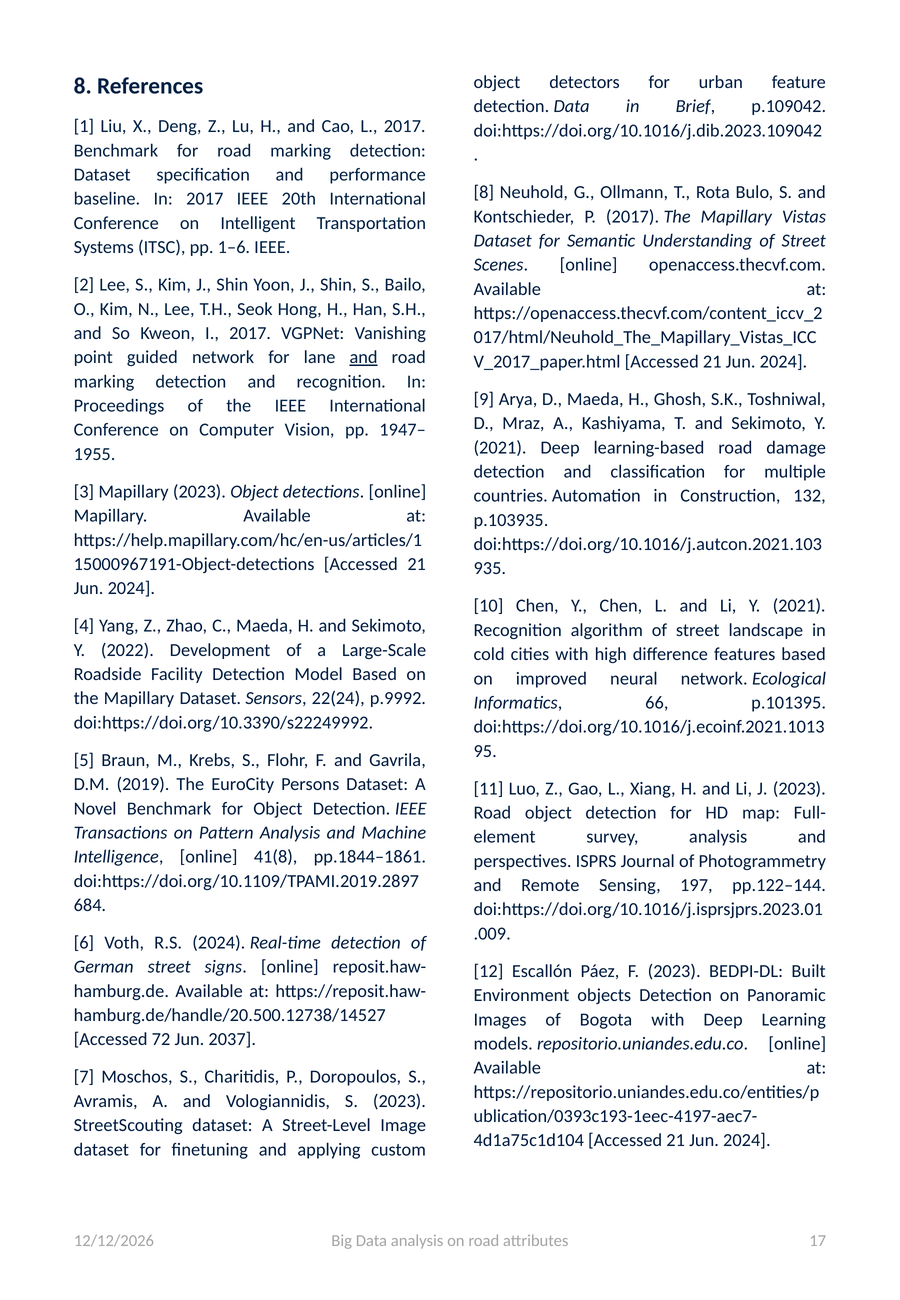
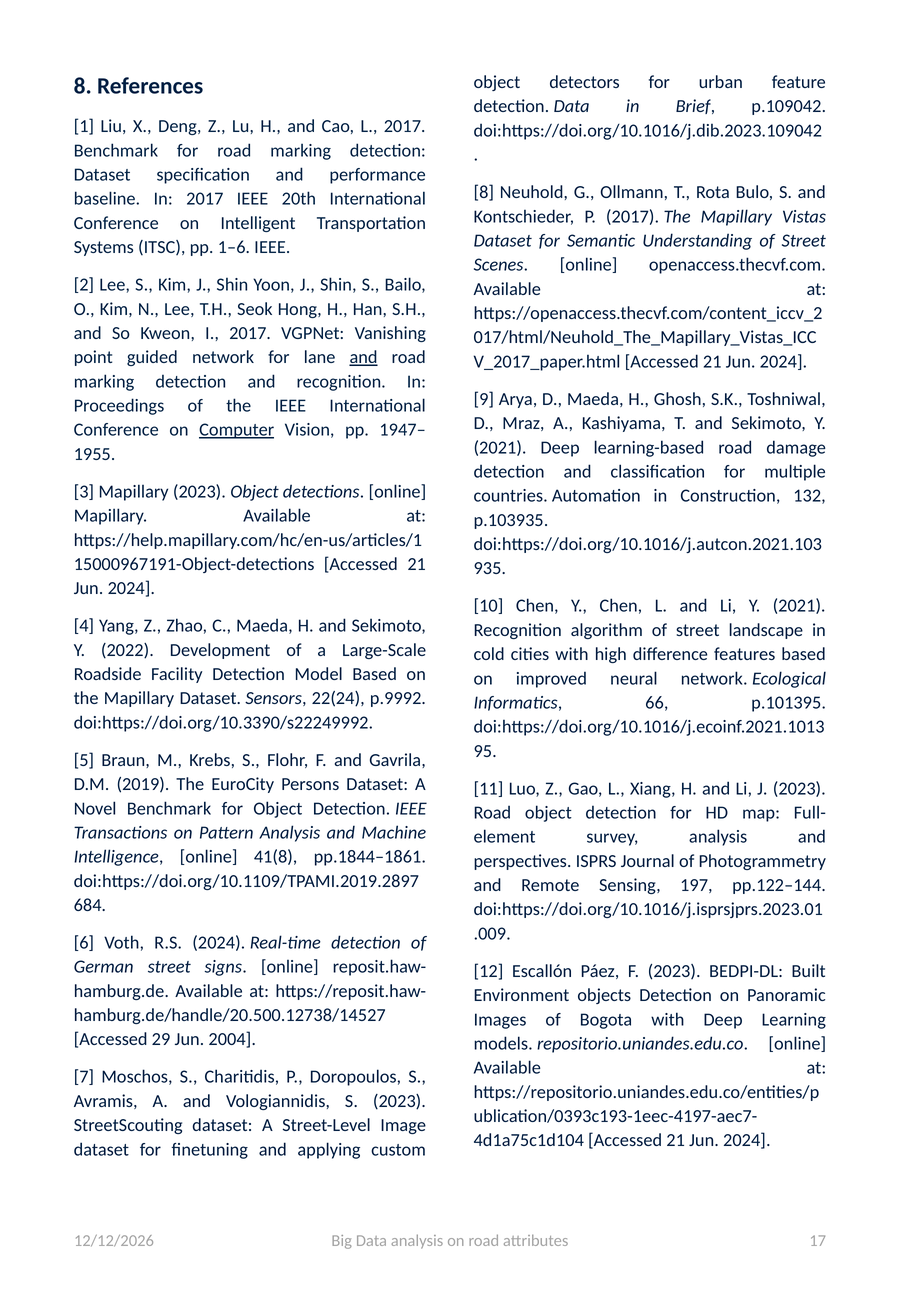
Computer underline: none -> present
72: 72 -> 29
2037: 2037 -> 2004
